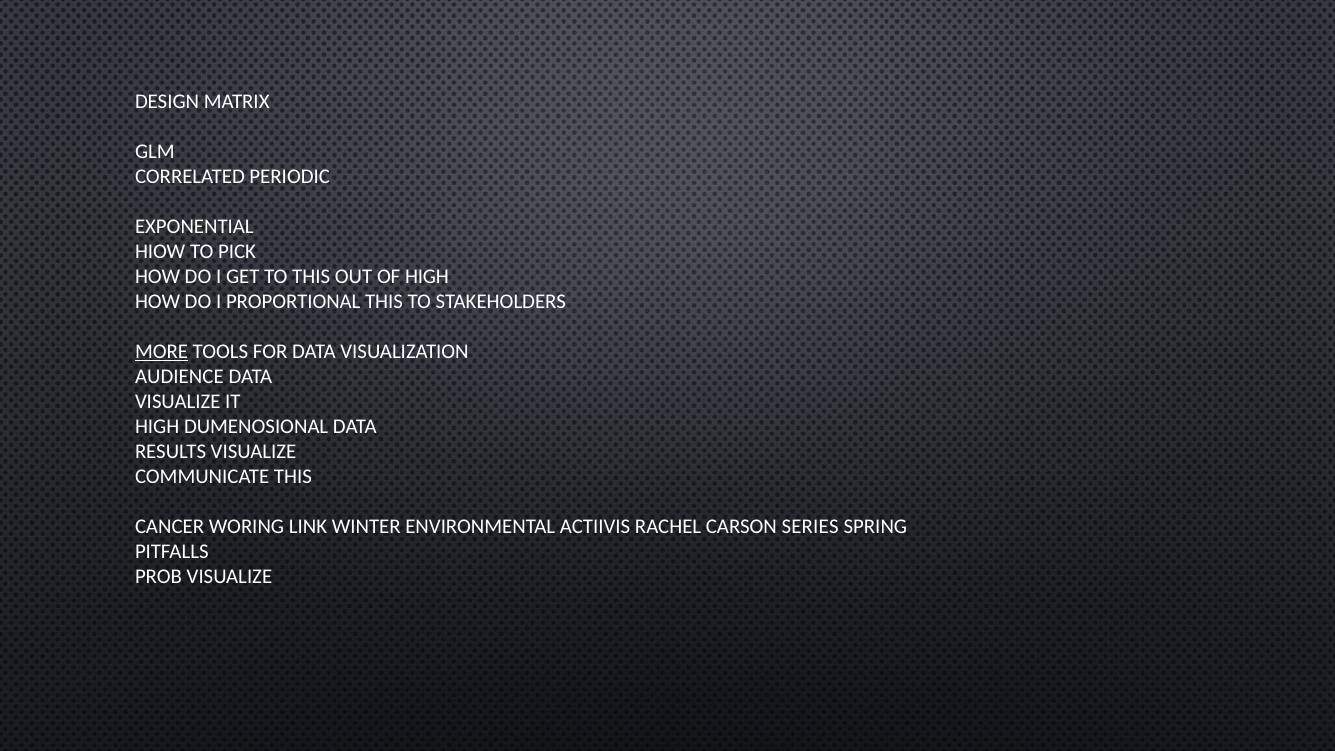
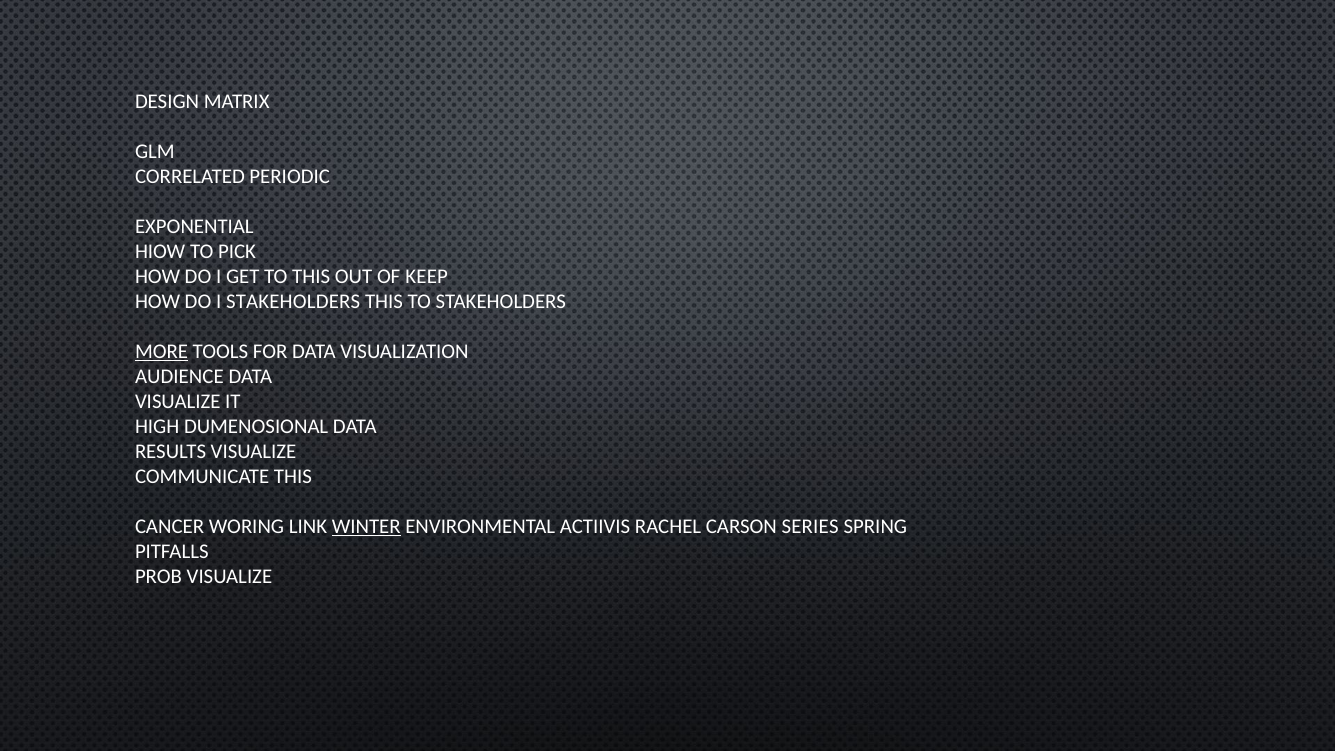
OF HIGH: HIGH -> KEEP
I PROPORTIONAL: PROPORTIONAL -> STAKEHOLDERS
WINTER underline: none -> present
